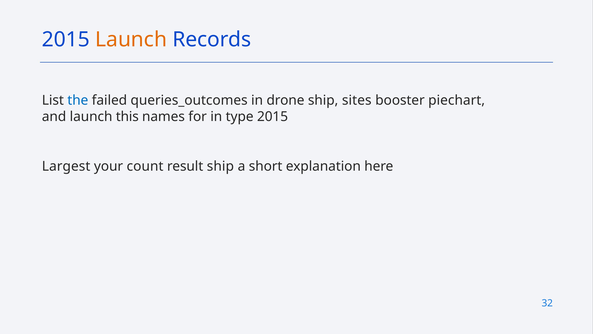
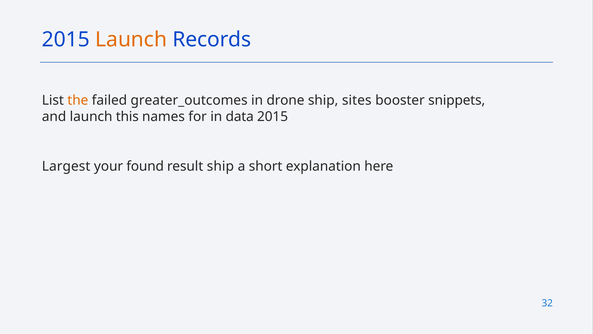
the colour: blue -> orange
queries_outcomes: queries_outcomes -> greater_outcomes
piechart: piechart -> snippets
type: type -> data
count: count -> found
